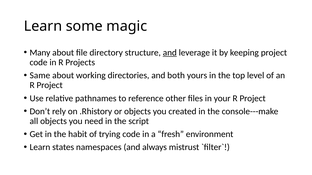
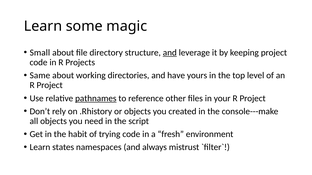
Many: Many -> Small
both: both -> have
pathnames underline: none -> present
